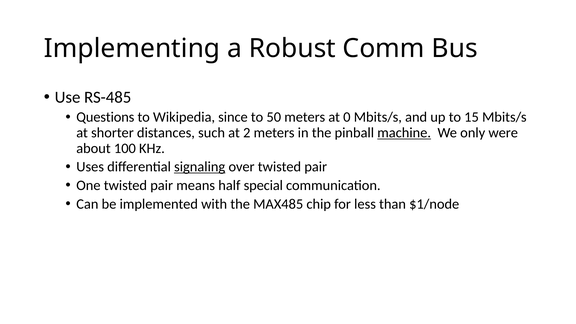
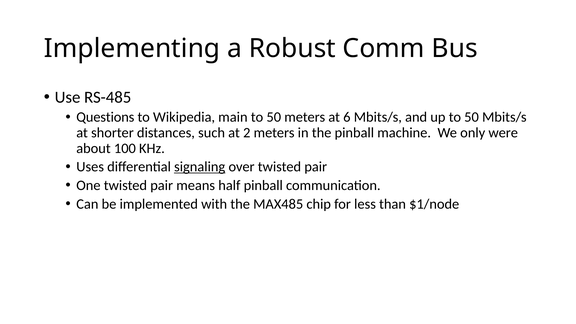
since: since -> main
0: 0 -> 6
up to 15: 15 -> 50
machine underline: present -> none
half special: special -> pinball
